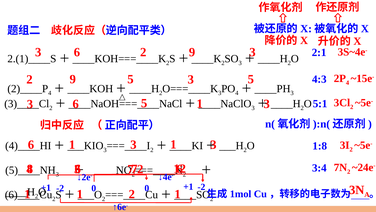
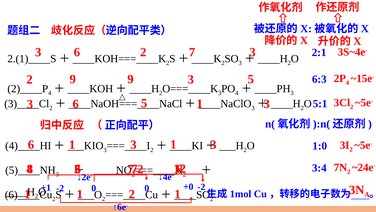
9 at (192, 52): 9 -> 7
9 5: 5 -> 9
4:3: 4:3 -> 6:3
1:8: 1:8 -> 1:0
+1 at (188, 186): +1 -> +0
